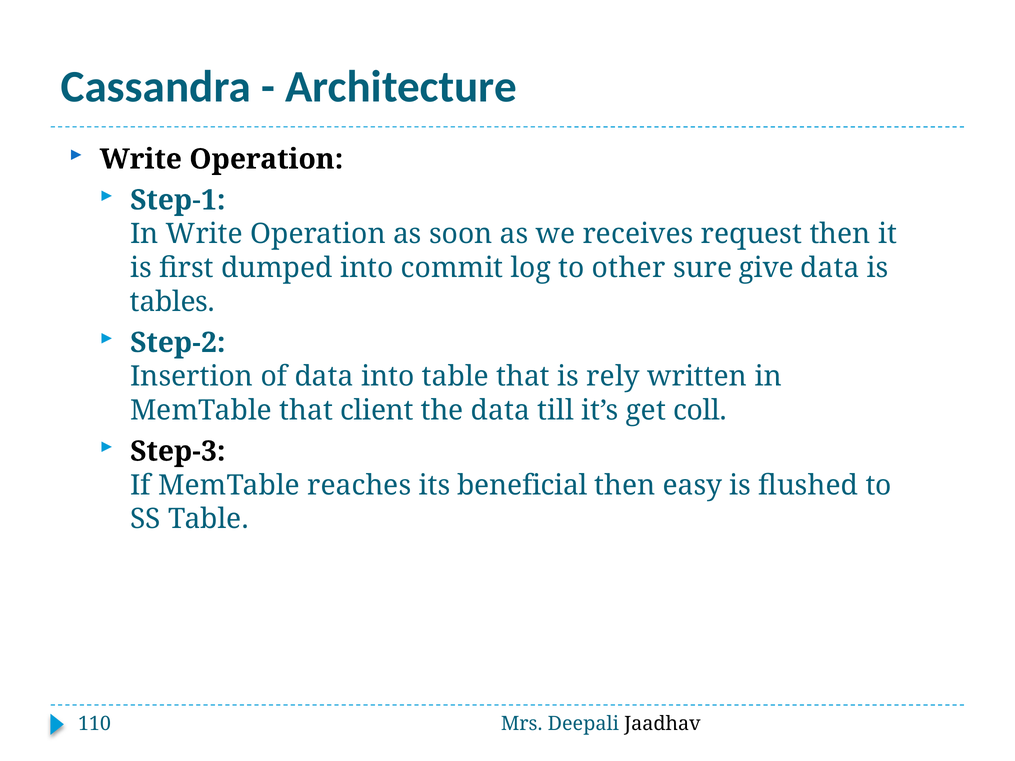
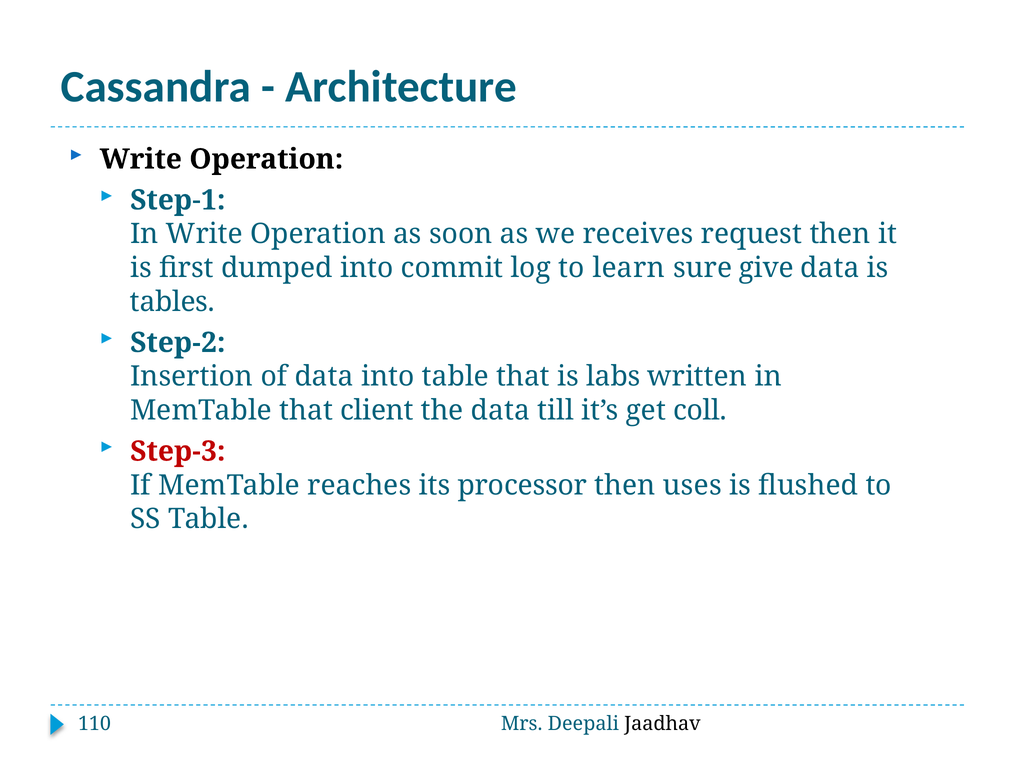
other: other -> learn
rely: rely -> labs
Step-3 colour: black -> red
beneficial: beneficial -> processor
easy: easy -> uses
